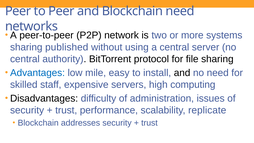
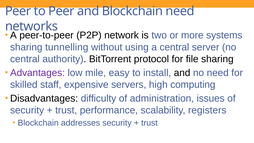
published: published -> tunnelling
Advantages colour: blue -> purple
replicate: replicate -> registers
